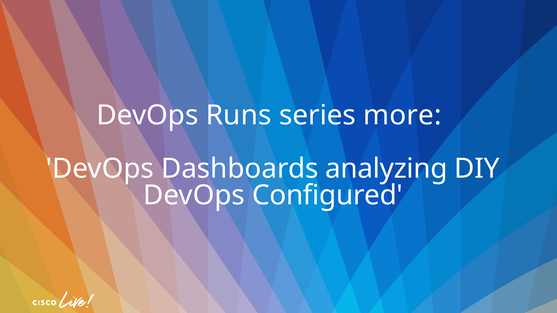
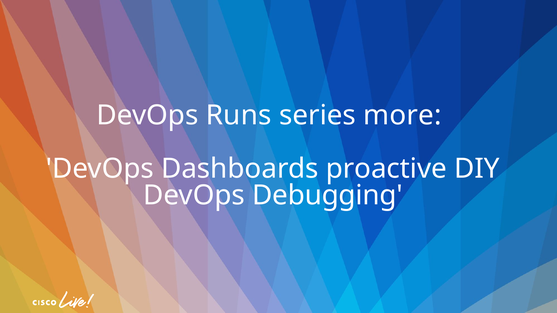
analyzing: analyzing -> proactive
Configured: Configured -> Debugging
